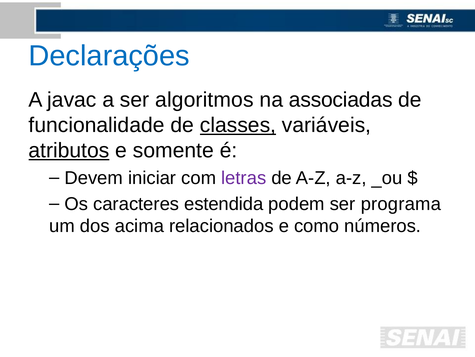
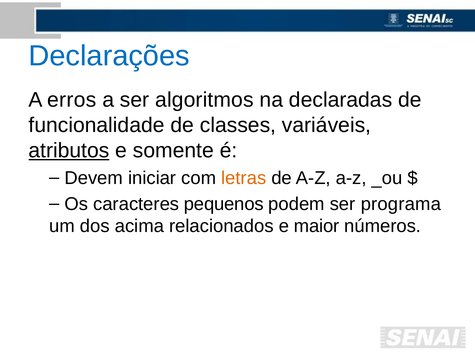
javac: javac -> erros
associadas: associadas -> declaradas
classes underline: present -> none
letras colour: purple -> orange
estendida: estendida -> pequenos
como: como -> maior
